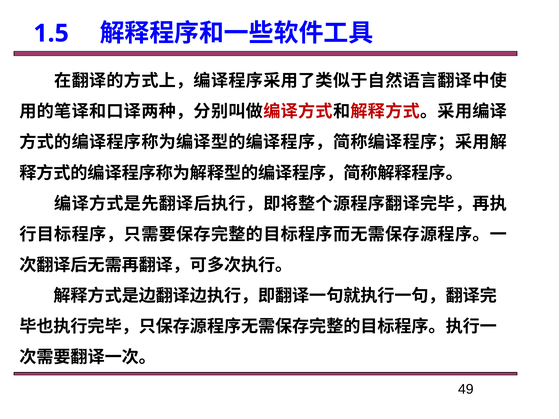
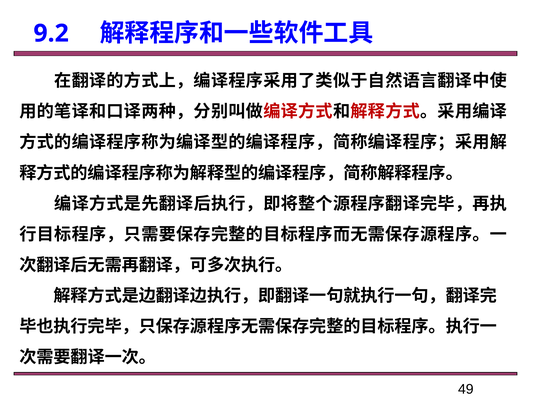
1.5: 1.5 -> 9.2
